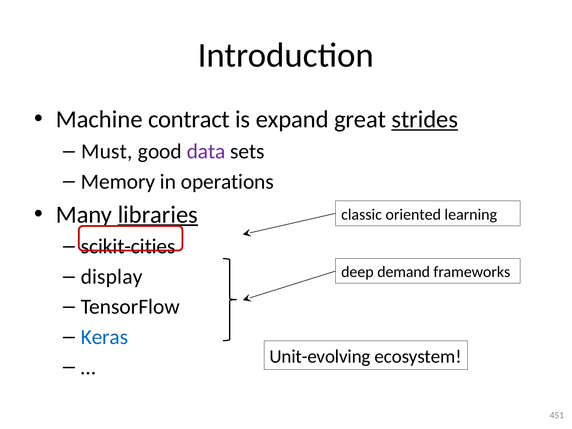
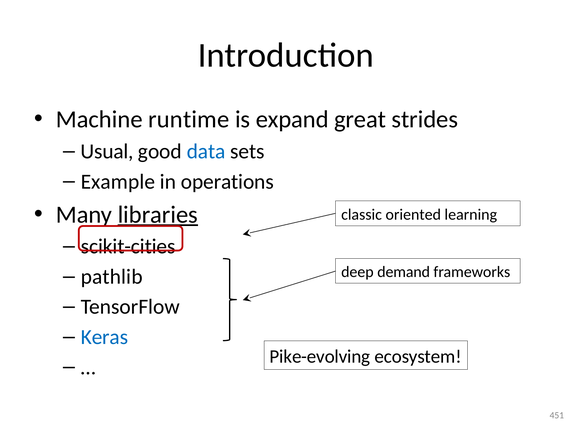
contract: contract -> runtime
strides underline: present -> none
Must: Must -> Usual
data colour: purple -> blue
Memory: Memory -> Example
display: display -> pathlib
Unit-evolving: Unit-evolving -> Pike-evolving
